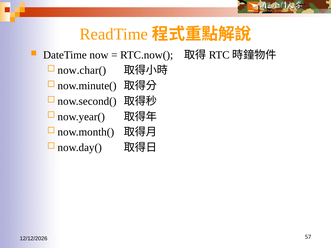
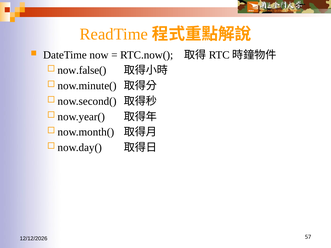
now.char(: now.char( -> now.false(
